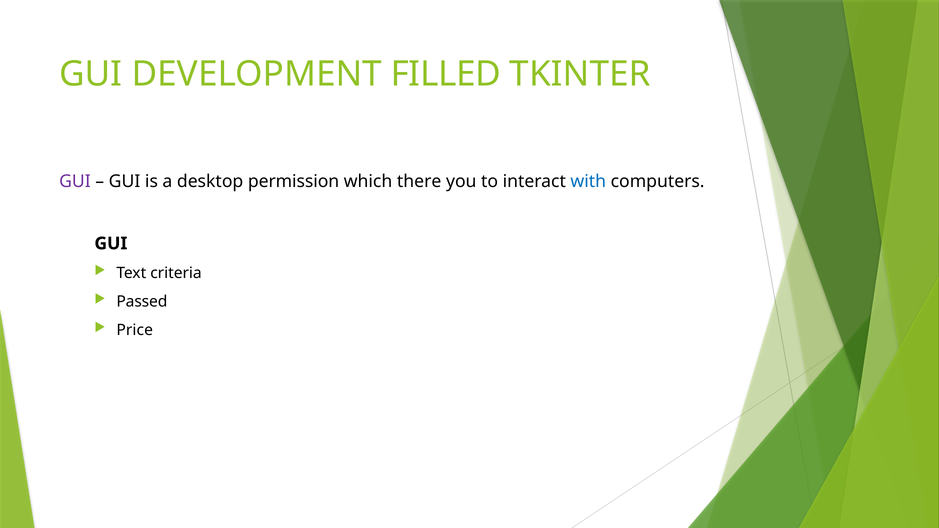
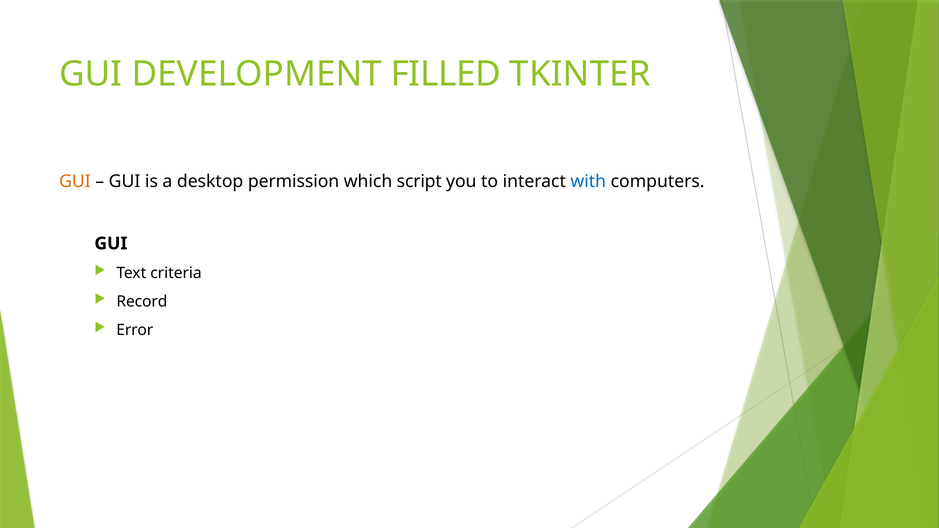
GUI at (75, 182) colour: purple -> orange
there: there -> script
Passed: Passed -> Record
Price: Price -> Error
